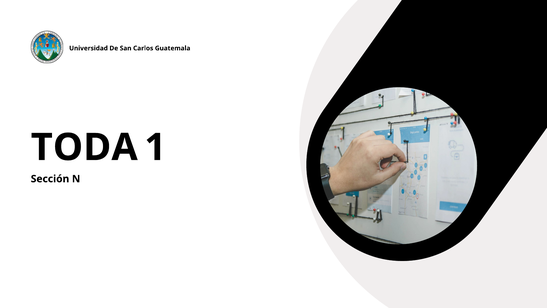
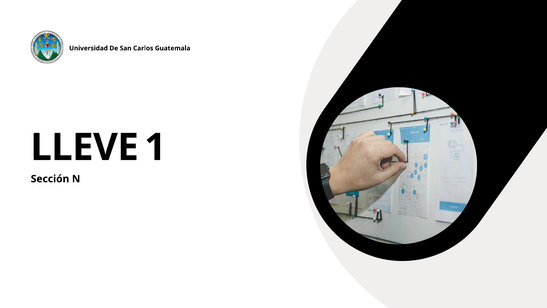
TODA: TODA -> LLEVE
